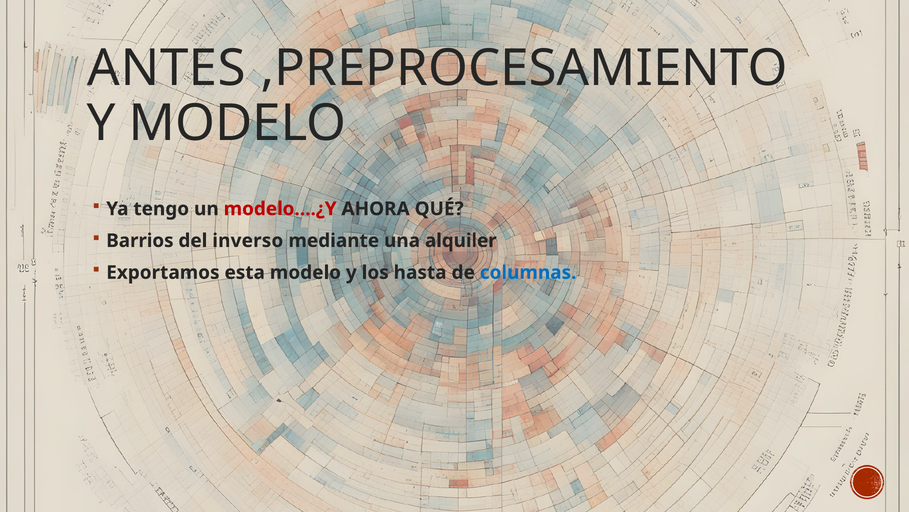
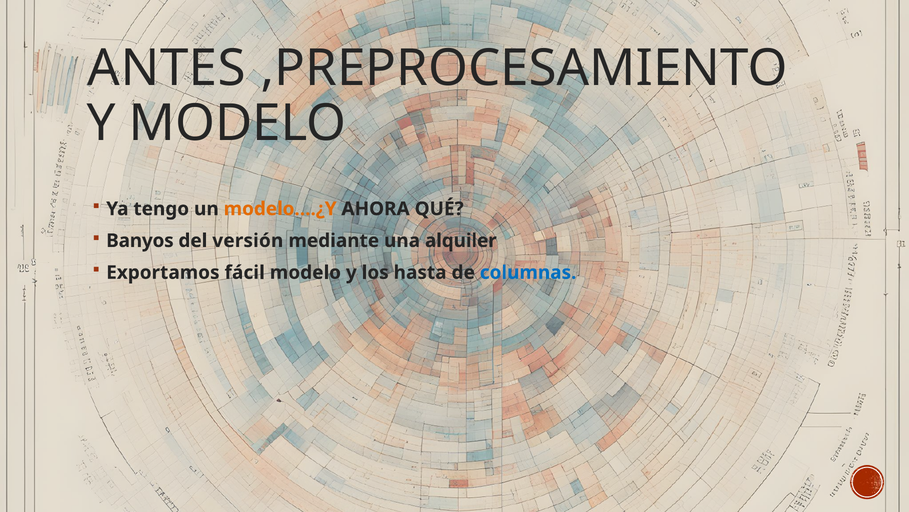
modelo….¿Y colour: red -> orange
Barrios: Barrios -> Banyos
inverso: inverso -> versión
esta: esta -> fácil
